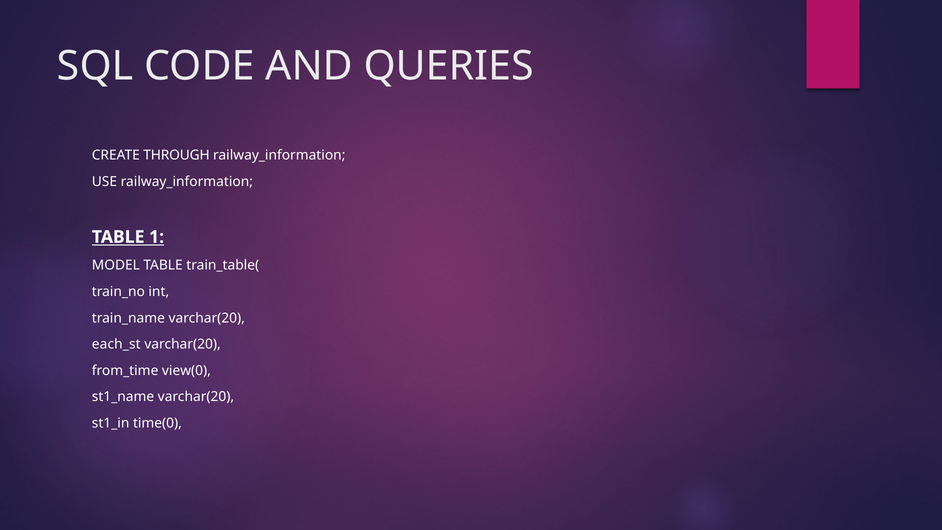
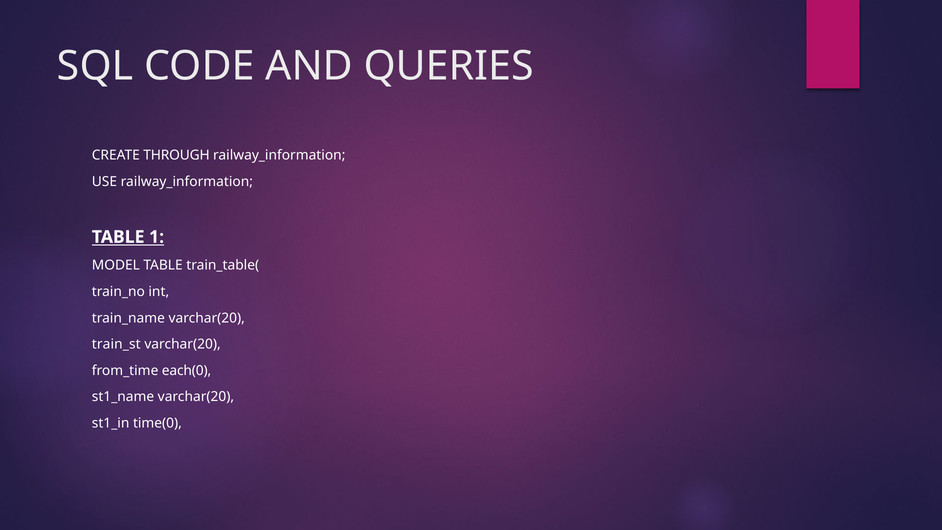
each_st: each_st -> train_st
view(0: view(0 -> each(0
